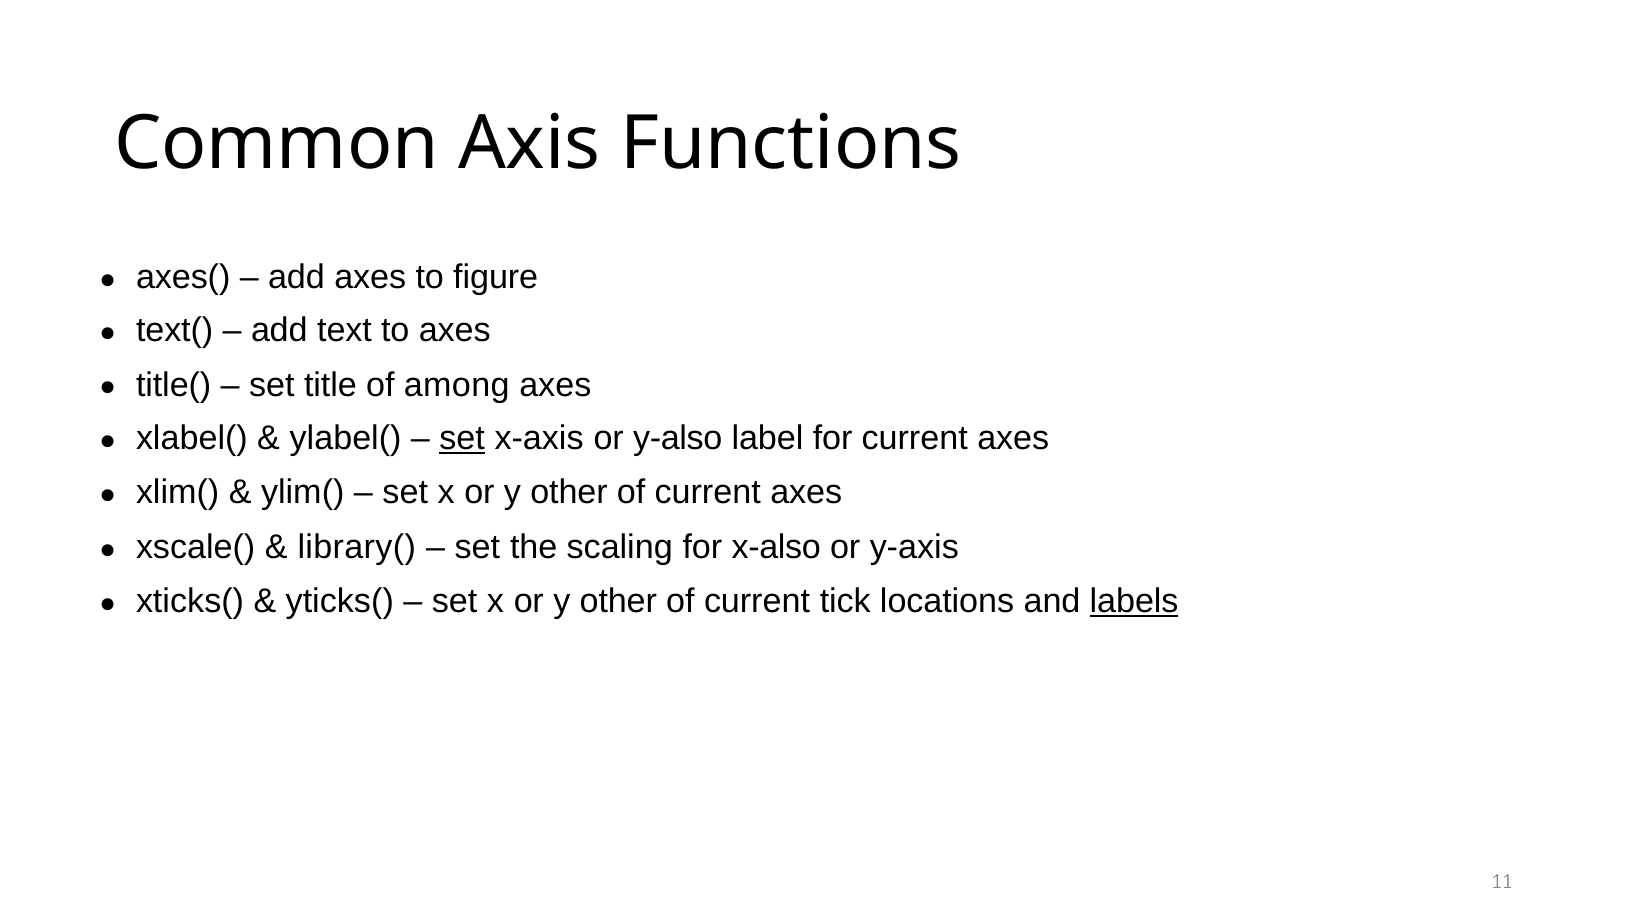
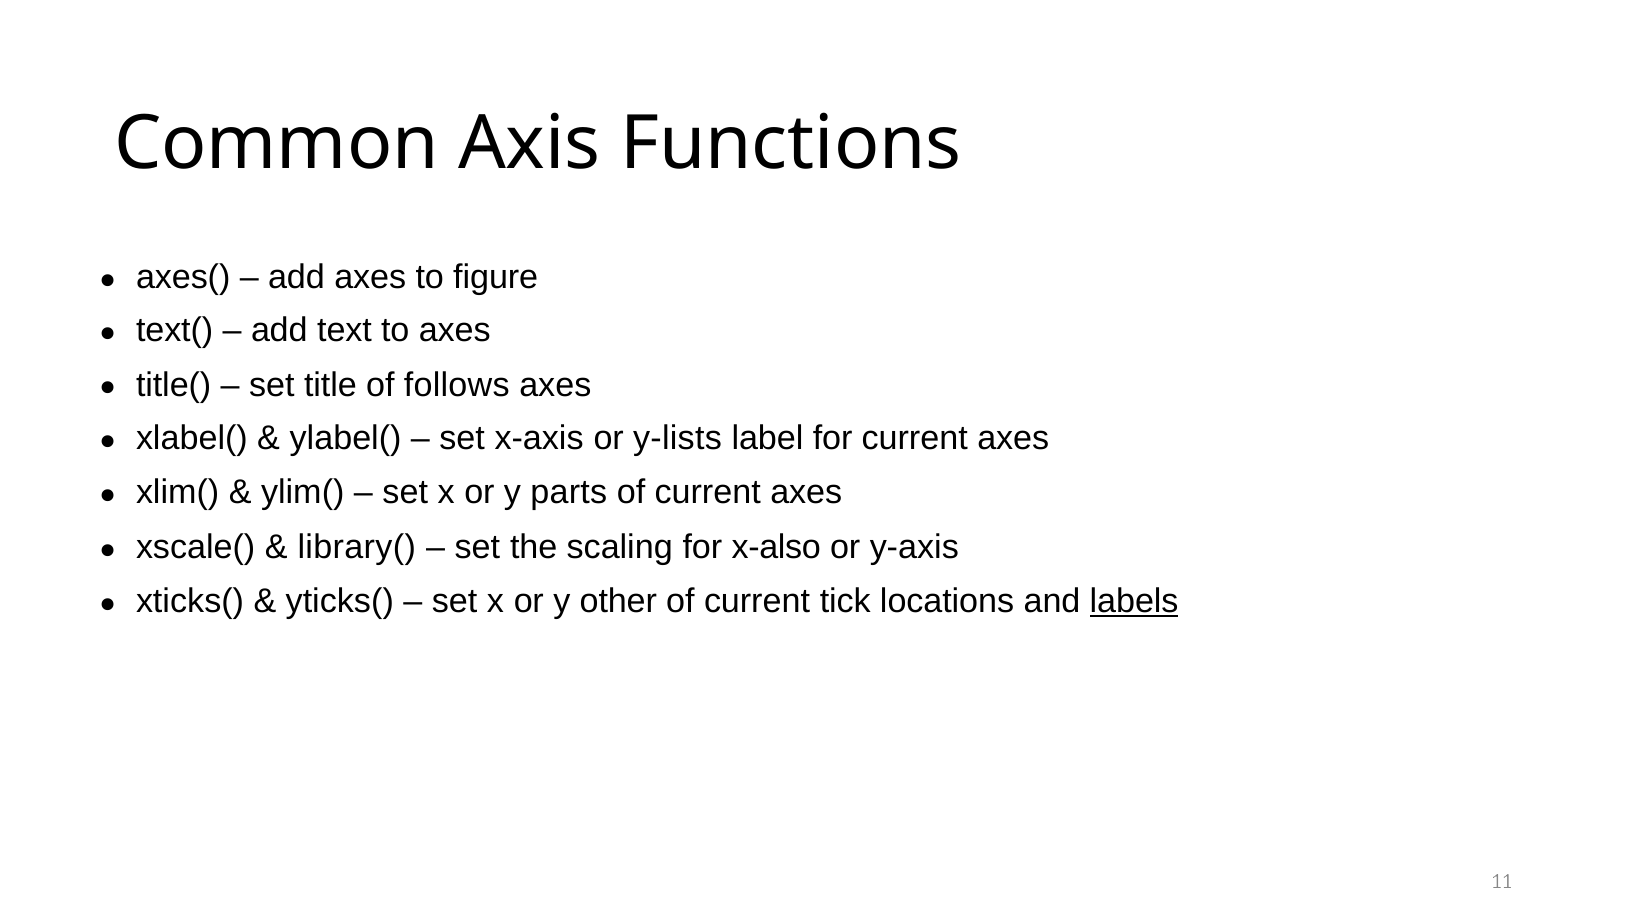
among: among -> follows
set at (462, 438) underline: present -> none
y-also: y-also -> y-lists
other at (569, 493): other -> parts
